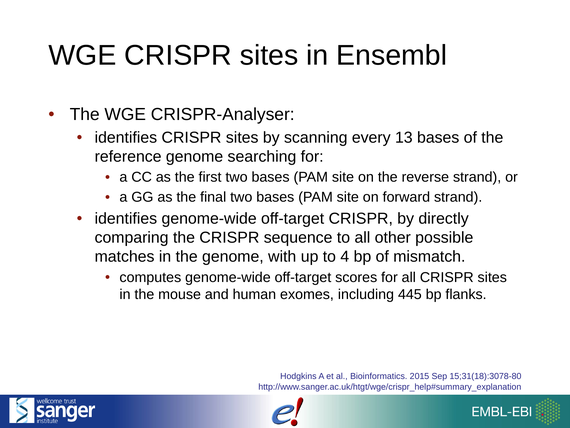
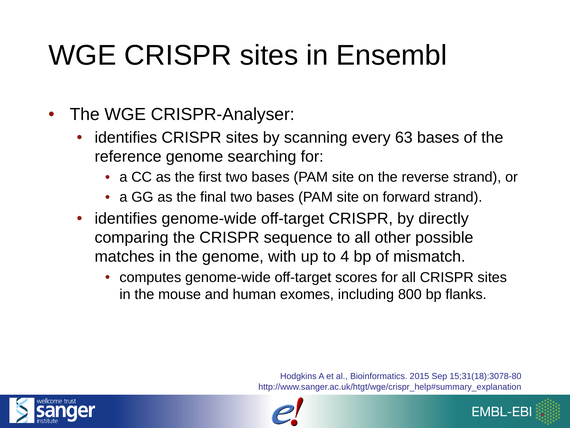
13: 13 -> 63
445: 445 -> 800
